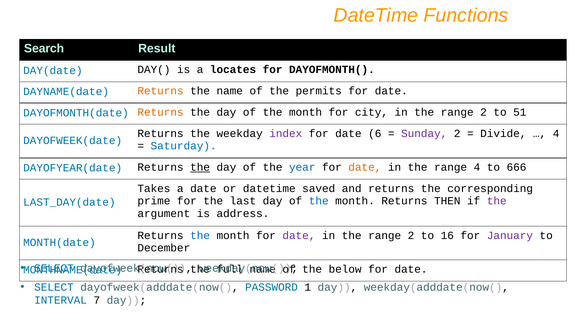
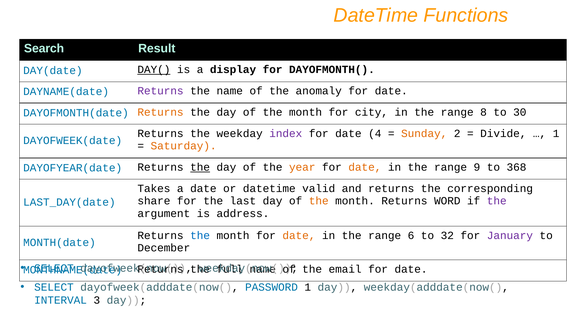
DAY( underline: none -> present
locates: locates -> display
Returns at (161, 91) colour: orange -> purple
permits: permits -> anomaly
2 at (484, 112): 2 -> 8
51: 51 -> 30
6: 6 -> 4
Sunday colour: purple -> orange
4 at (556, 133): 4 -> 1
Saturday colour: blue -> orange
year colour: blue -> orange
range 4: 4 -> 9
666: 666 -> 368
saved: saved -> valid
prime: prime -> share
the at (319, 201) colour: blue -> orange
THEN: THEN -> WORD
date at (299, 235) colour: purple -> orange
2 at (411, 235): 2 -> 6
16: 16 -> 32
below: below -> email
7: 7 -> 3
